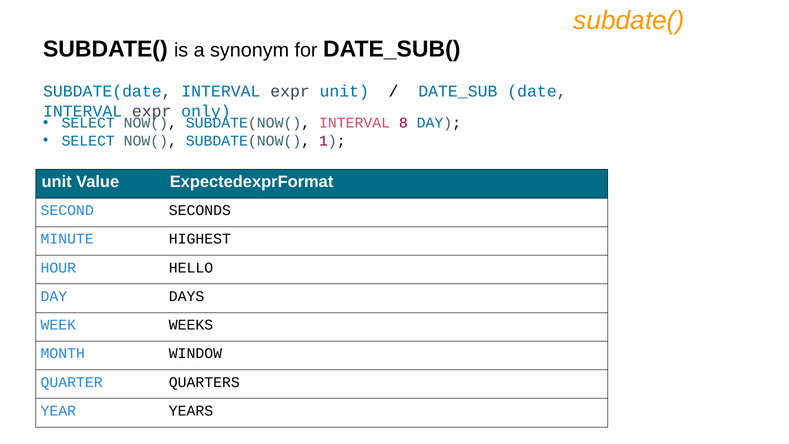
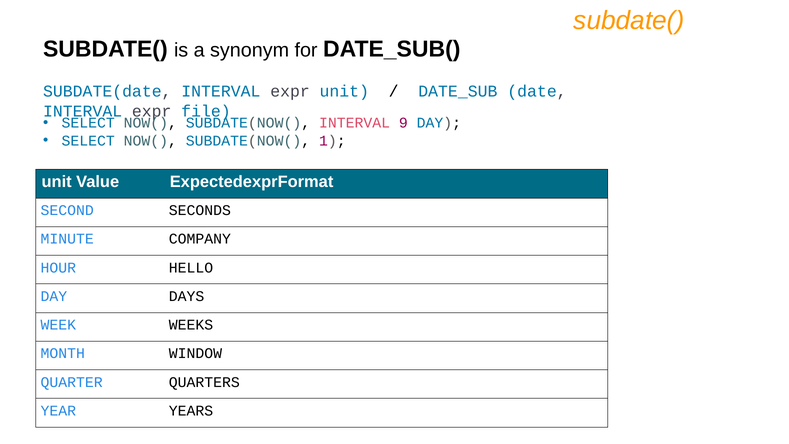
only: only -> file
8: 8 -> 9
HIGHEST: HIGHEST -> COMPANY
